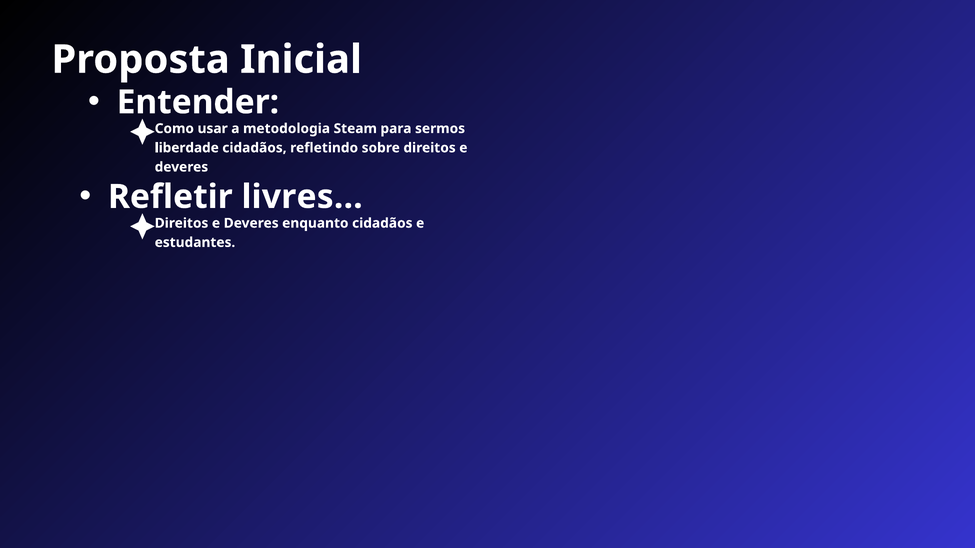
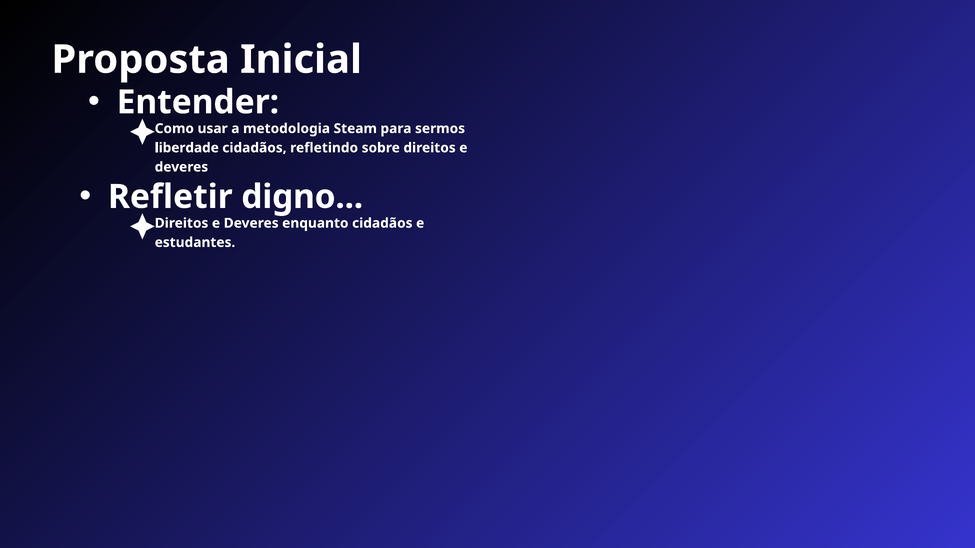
livres: livres -> digno
